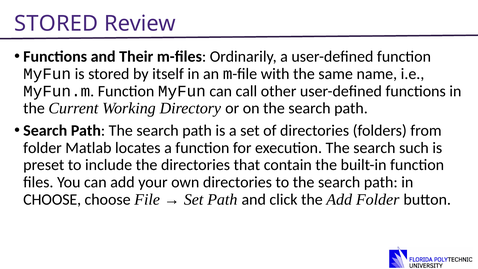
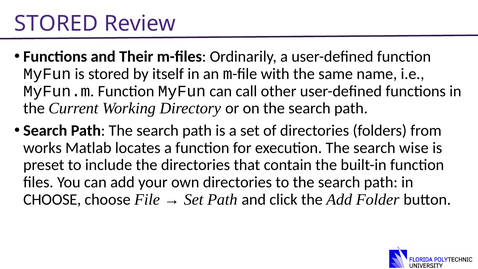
folder at (43, 148): folder -> works
such: such -> wise
